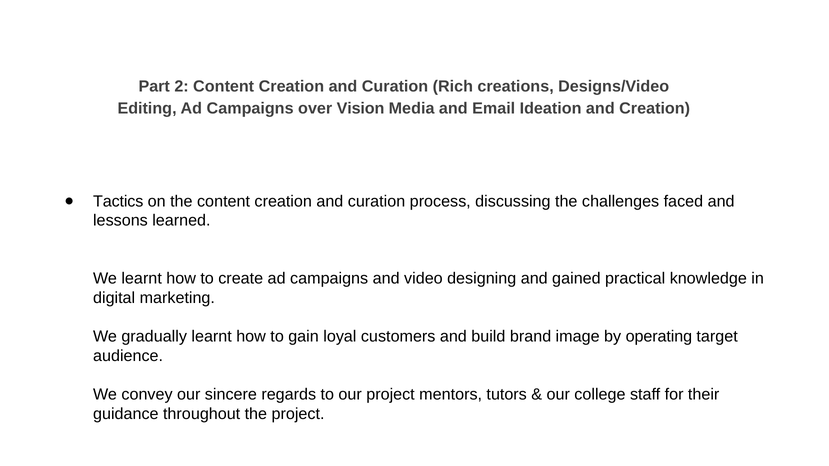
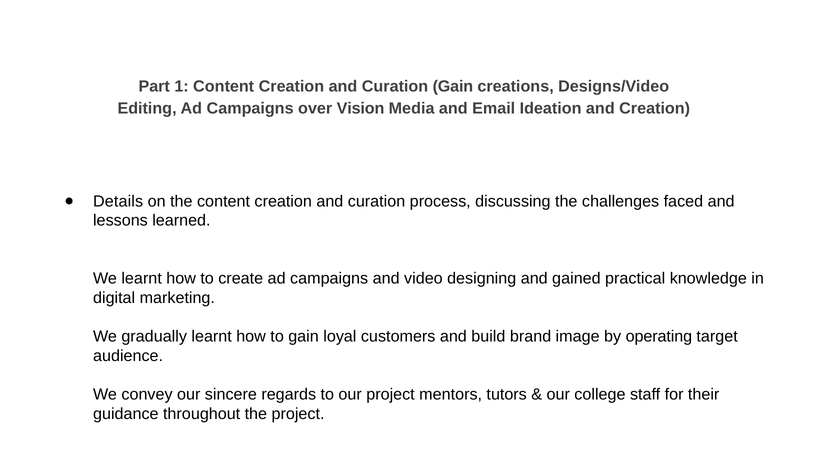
2: 2 -> 1
Curation Rich: Rich -> Gain
Tactics: Tactics -> Details
